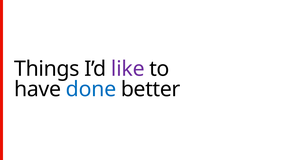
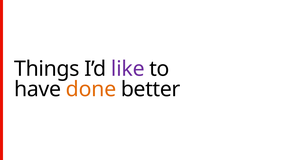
done colour: blue -> orange
